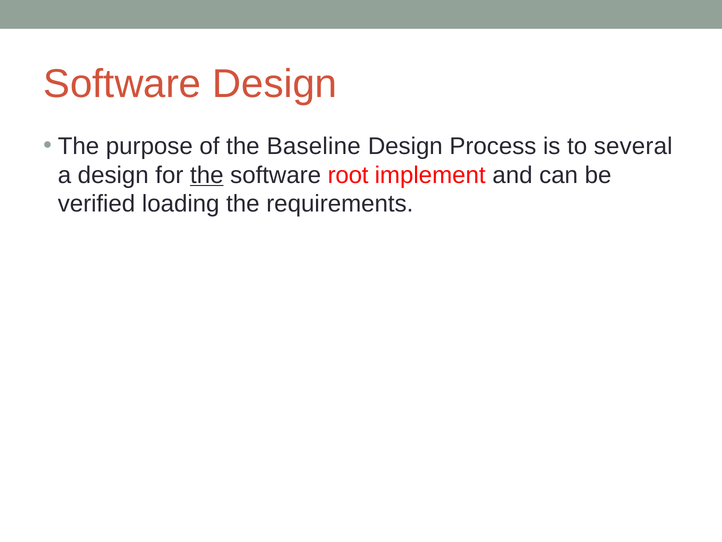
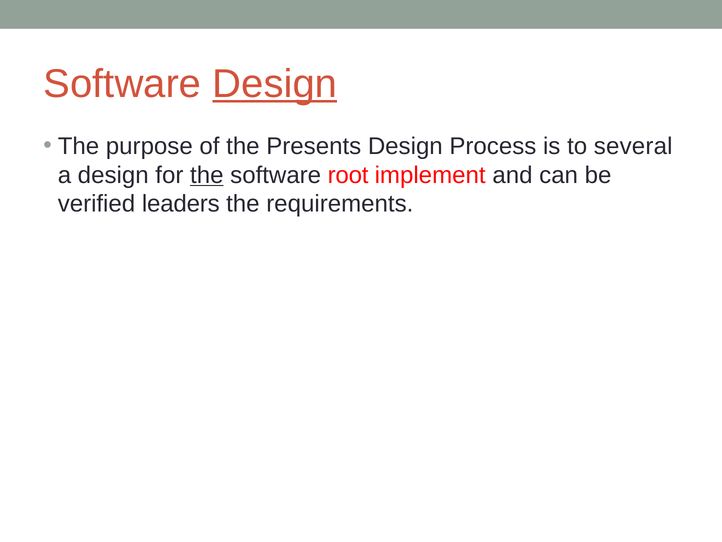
Design at (275, 84) underline: none -> present
Baseline: Baseline -> Presents
loading: loading -> leaders
